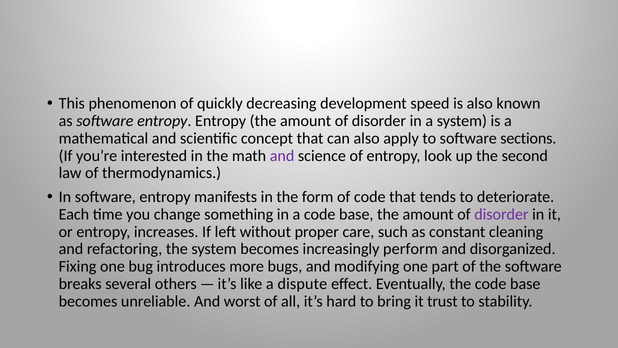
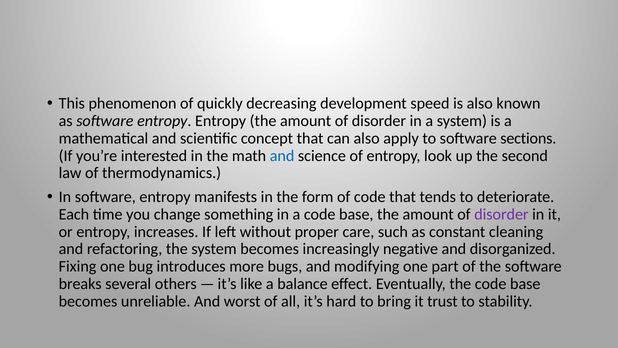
and at (282, 156) colour: purple -> blue
perform: perform -> negative
dispute: dispute -> balance
